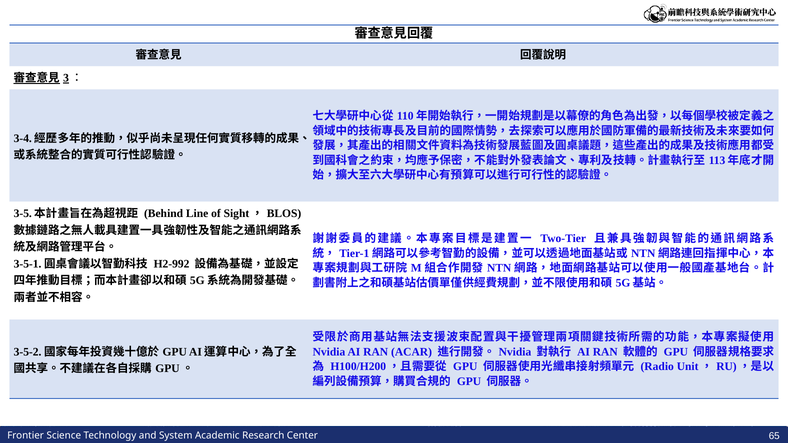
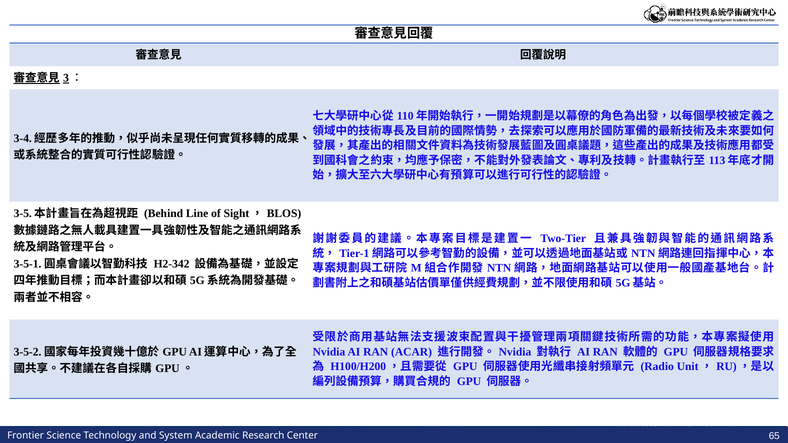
H2-992: H2-992 -> H2-342
